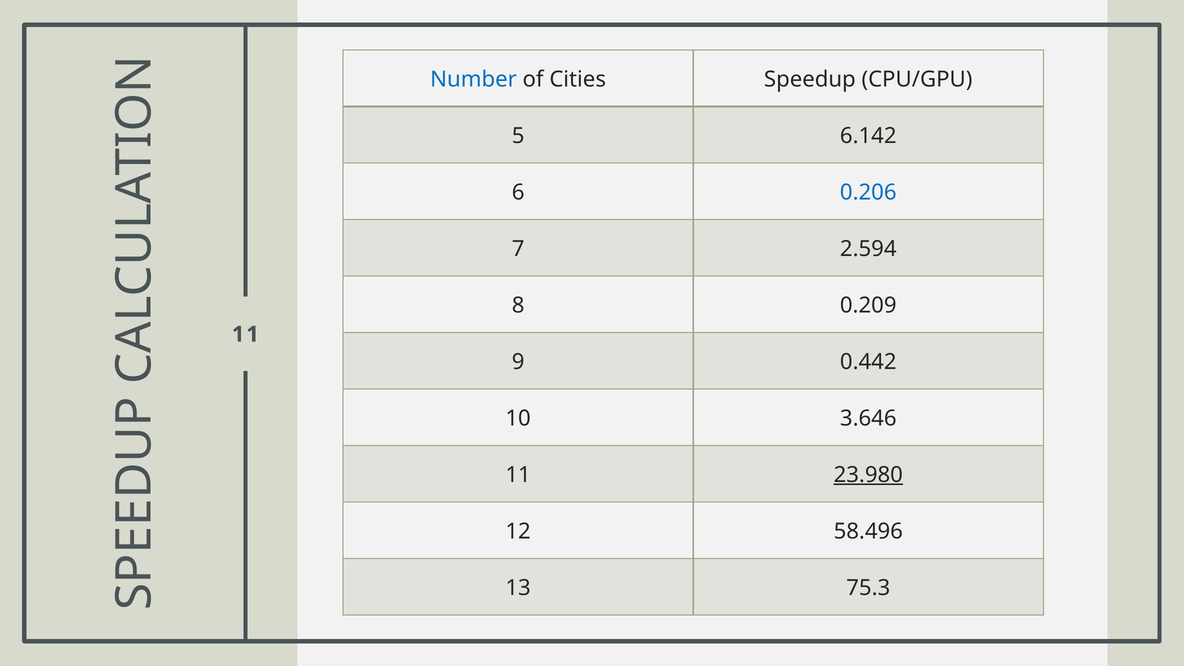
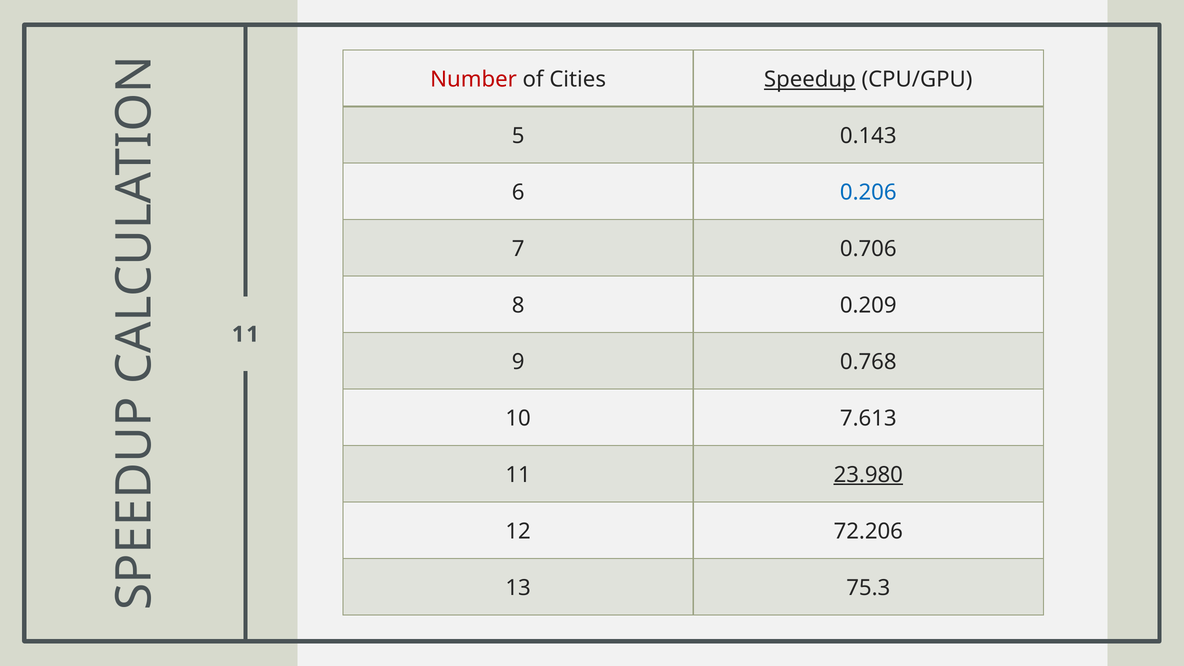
Number colour: blue -> red
Speedup underline: none -> present
6.142: 6.142 -> 0.143
2.594: 2.594 -> 0.706
0.442: 0.442 -> 0.768
3.646: 3.646 -> 7.613
58.496: 58.496 -> 72.206
